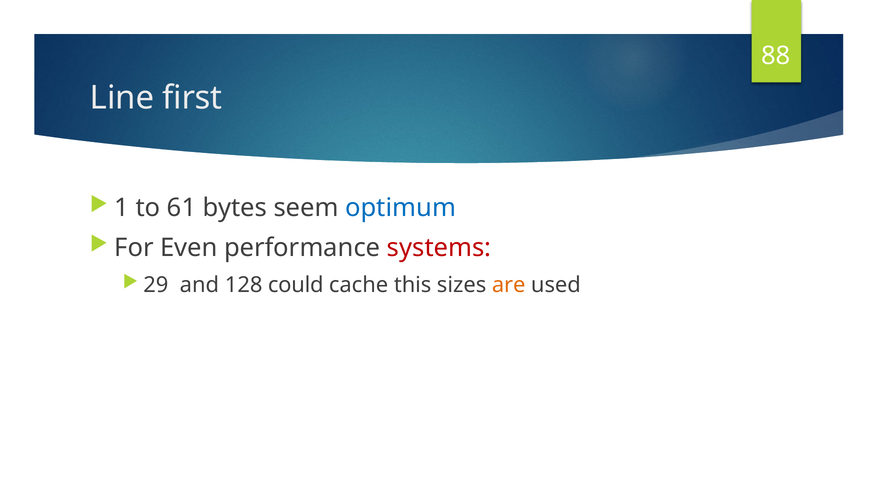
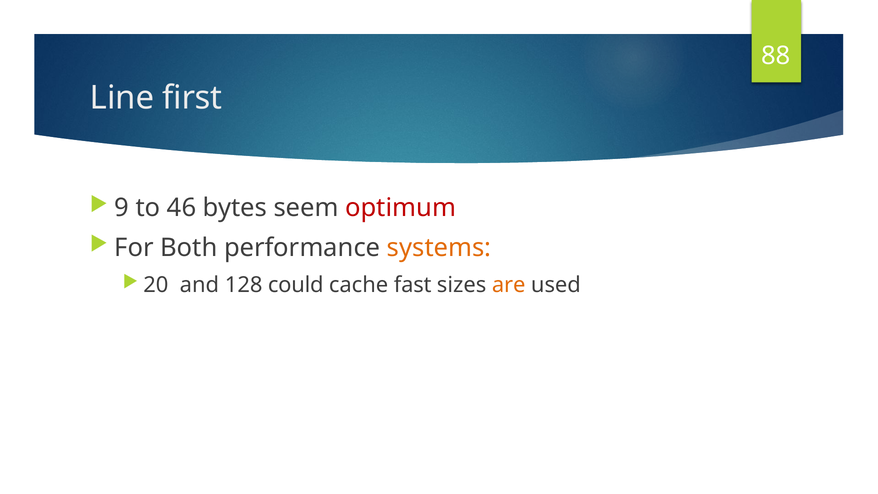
1: 1 -> 9
61: 61 -> 46
optimum colour: blue -> red
Even: Even -> Both
systems colour: red -> orange
29: 29 -> 20
this: this -> fast
